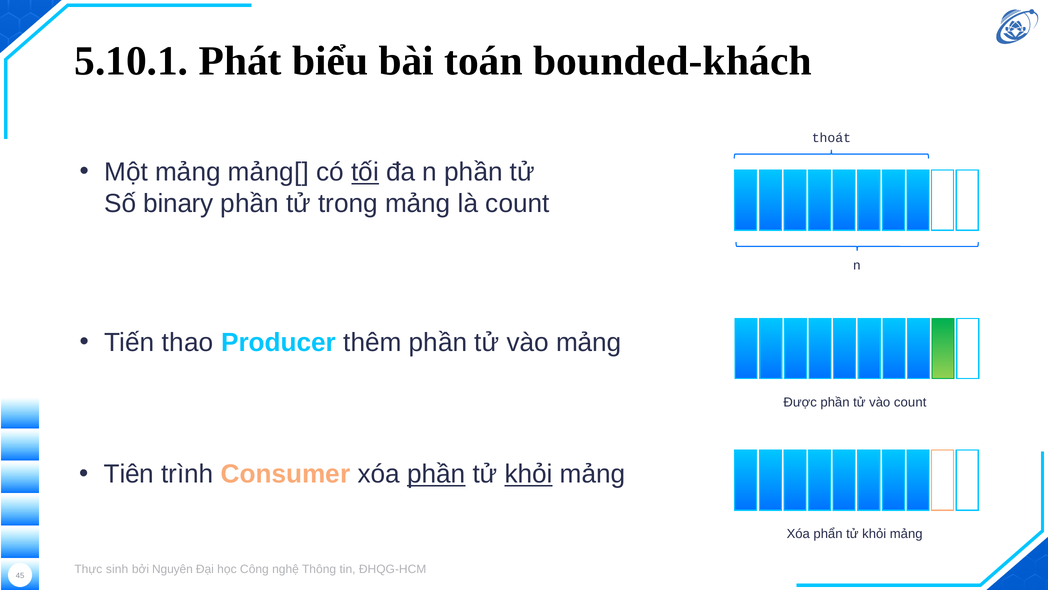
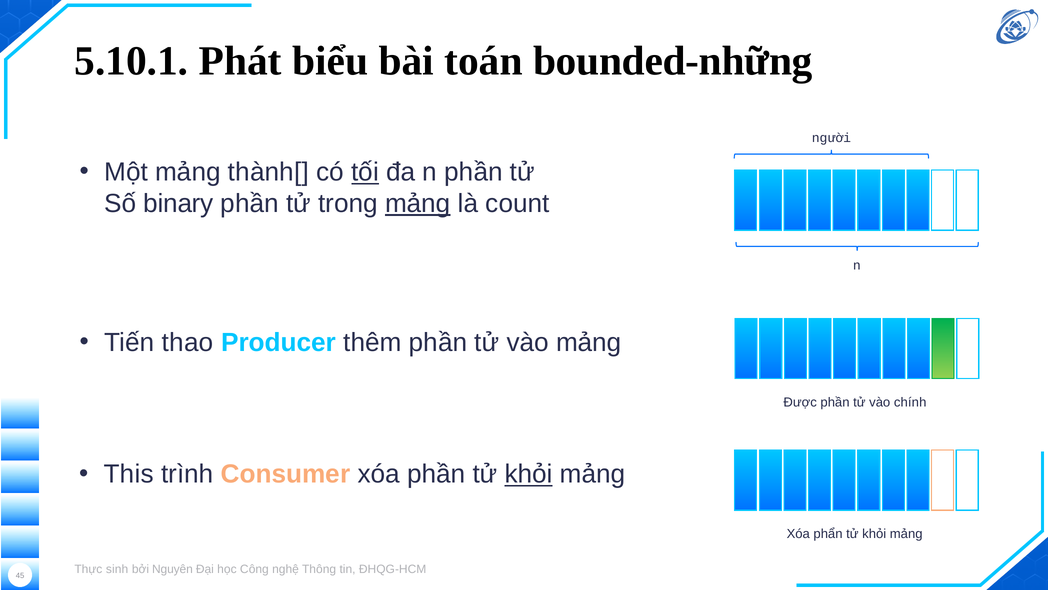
bounded-khách: bounded-khách -> bounded-những
thoát: thoát -> người
mảng[: mảng[ -> thành[
mảng at (418, 204) underline: none -> present
vào count: count -> chính
Tiên: Tiên -> This
phần at (436, 474) underline: present -> none
